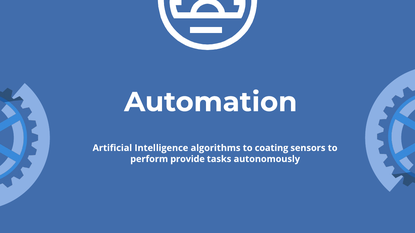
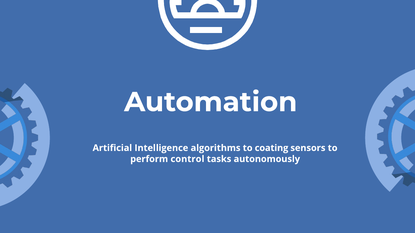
provide: provide -> control
